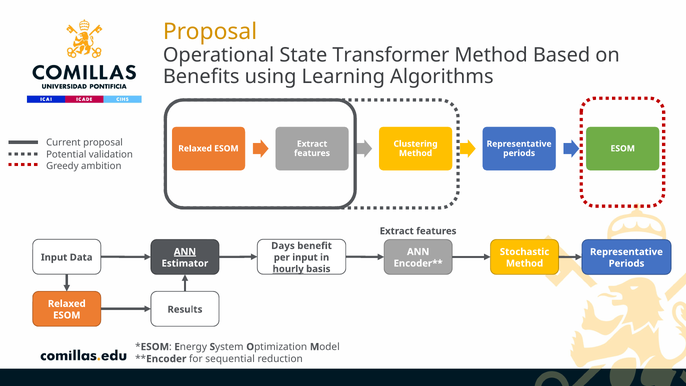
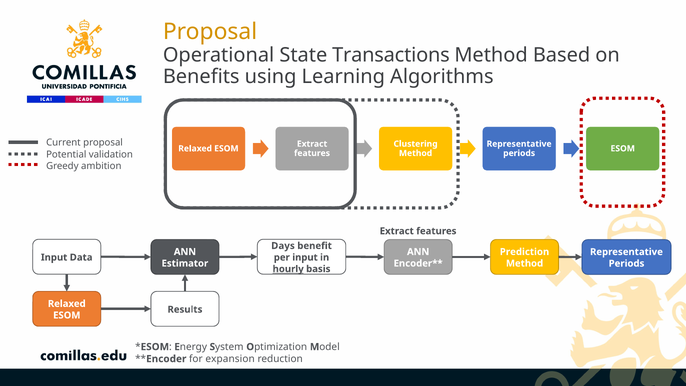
Transformer: Transformer -> Transactions
ANN at (185, 252) underline: present -> none
Stochastic: Stochastic -> Prediction
sequential: sequential -> expansion
